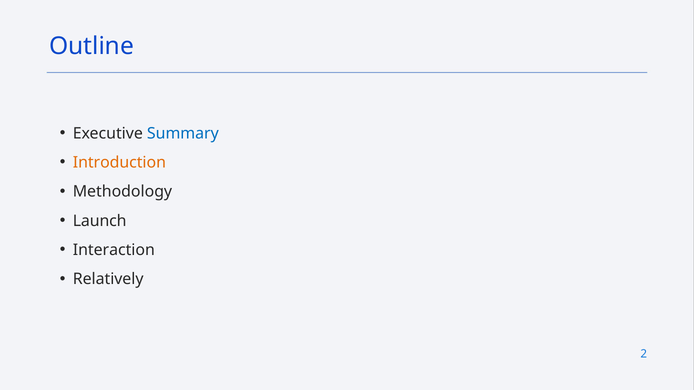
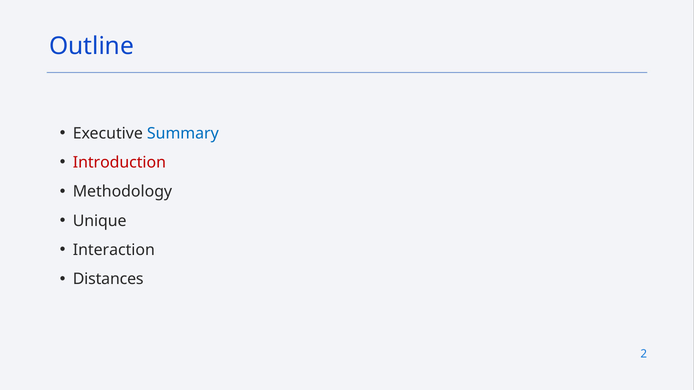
Introduction colour: orange -> red
Launch: Launch -> Unique
Relatively: Relatively -> Distances
